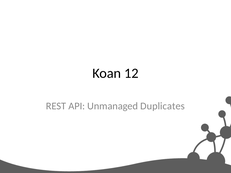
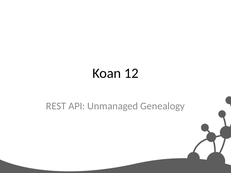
Duplicates: Duplicates -> Genealogy
